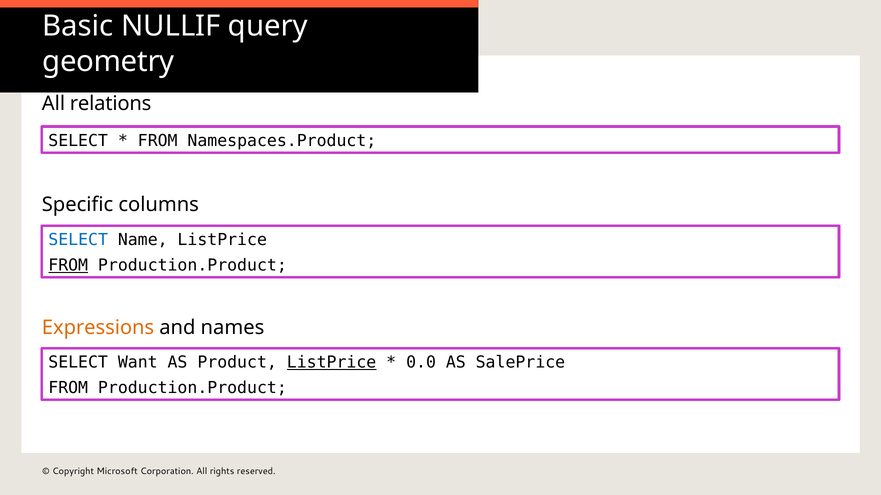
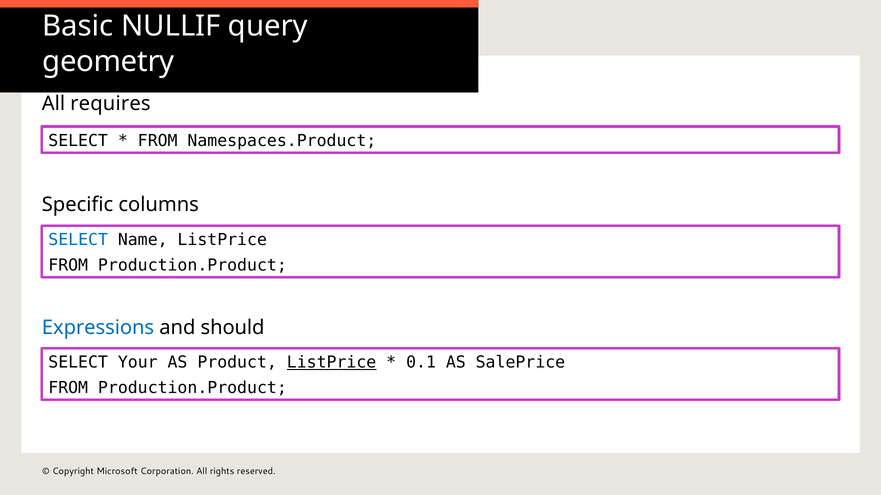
relations: relations -> requires
FROM at (68, 266) underline: present -> none
Expressions colour: orange -> blue
names: names -> should
Want: Want -> Your
0.0: 0.0 -> 0.1
